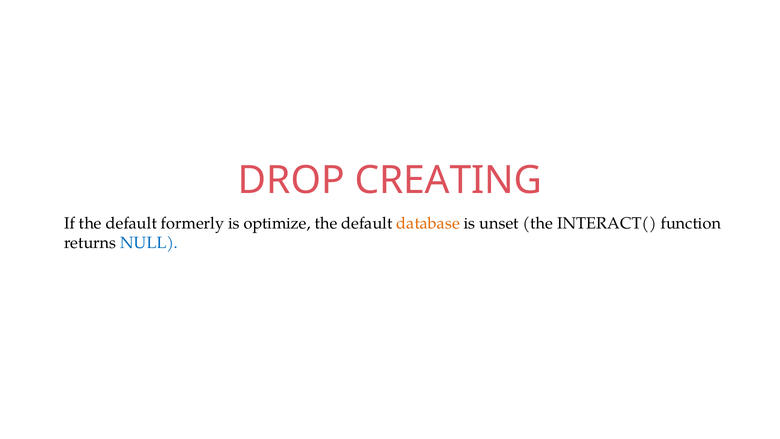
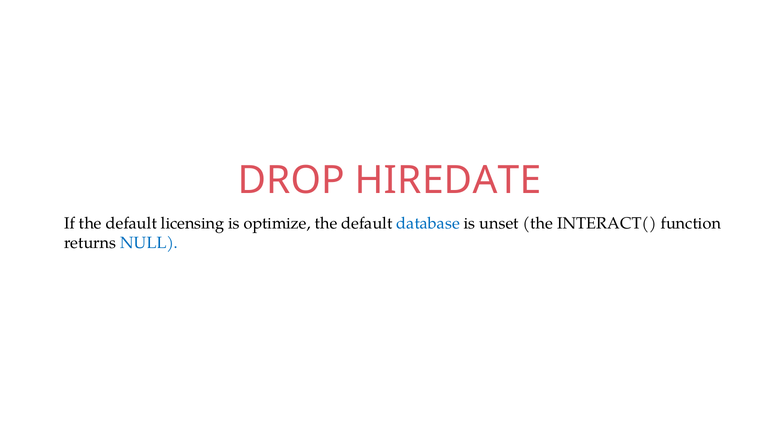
CREATING: CREATING -> HIREDATE
formerly: formerly -> licensing
database colour: orange -> blue
